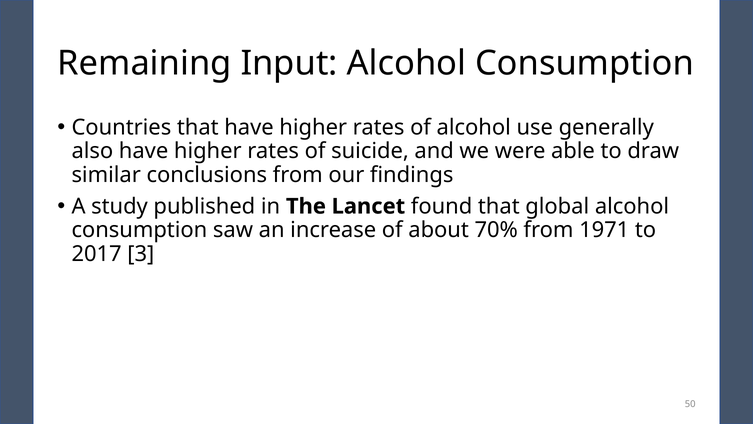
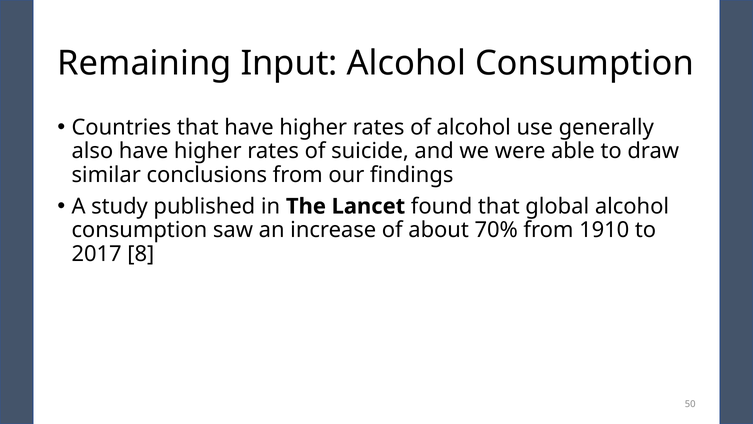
1971: 1971 -> 1910
3: 3 -> 8
